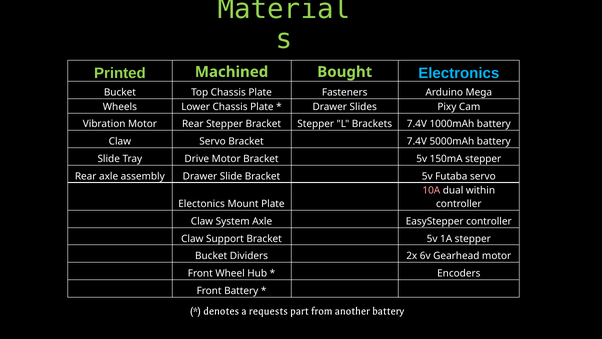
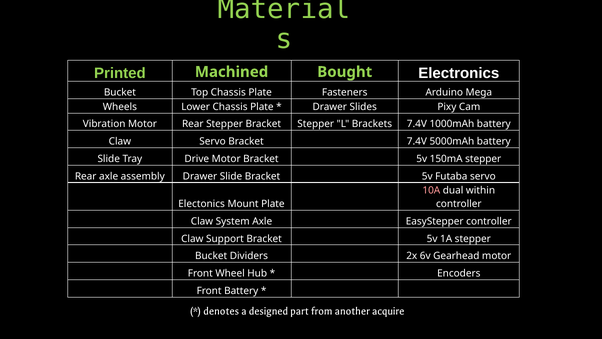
Electronics colour: light blue -> white
requests: requests -> designed
another battery: battery -> acquire
